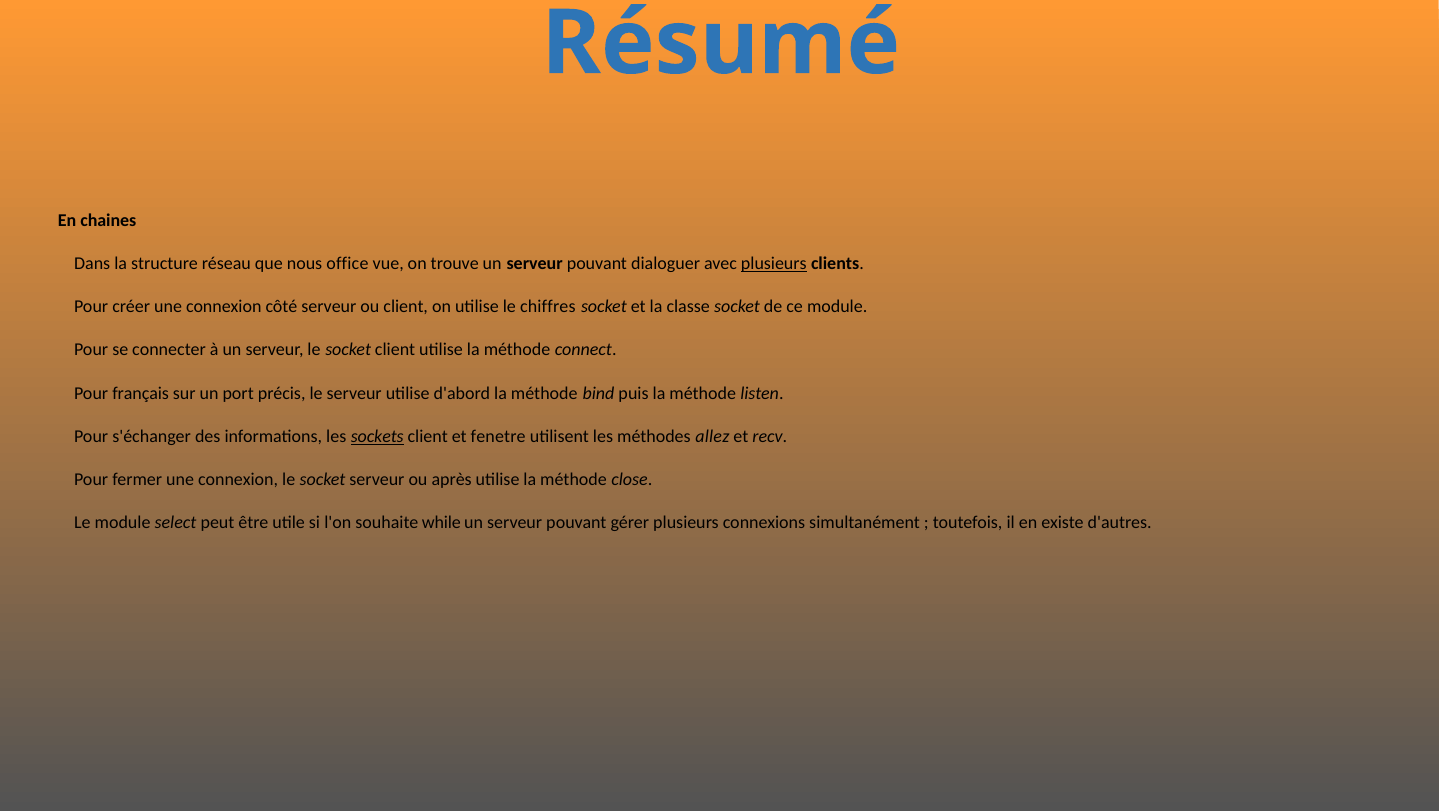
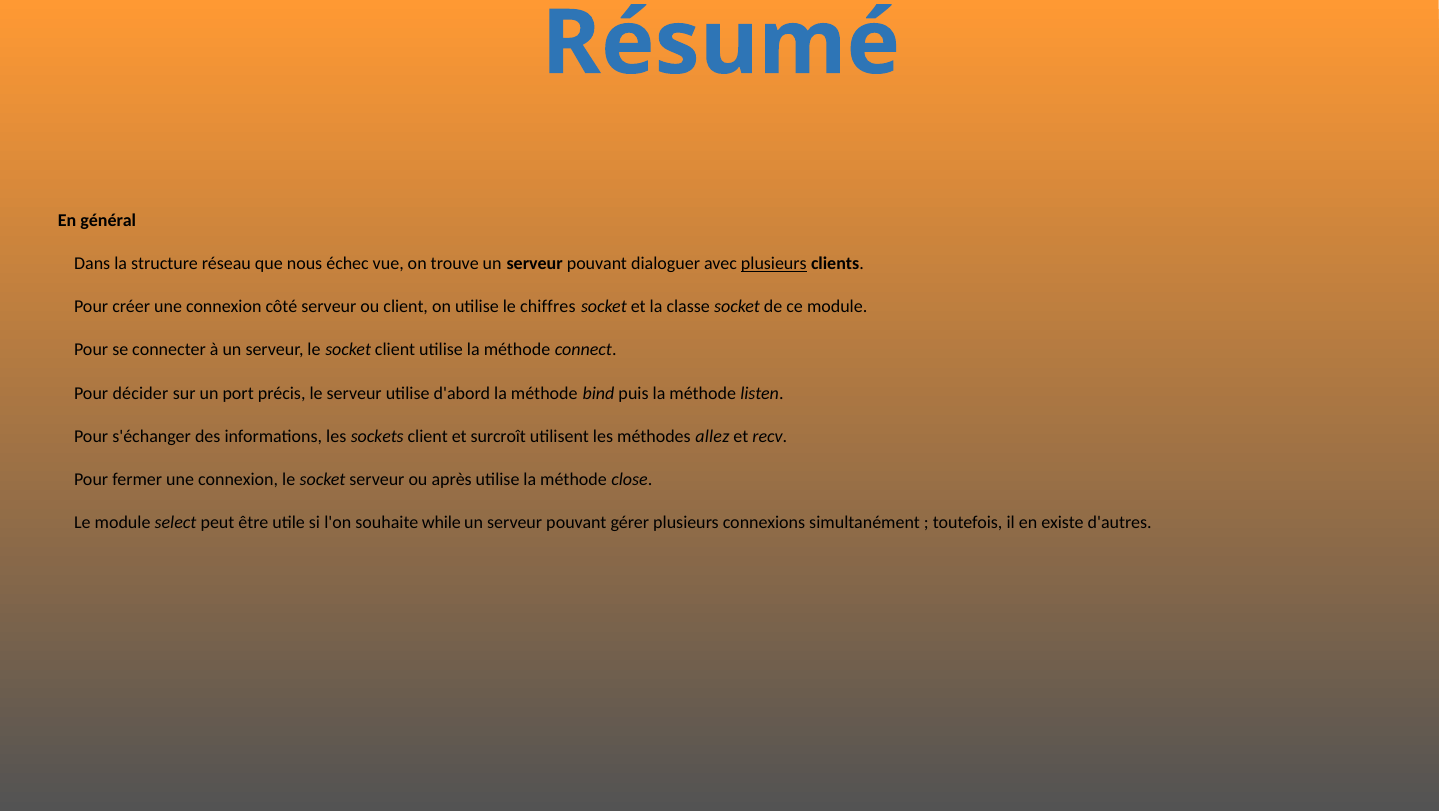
chaines: chaines -> général
office: office -> échec
français: français -> décider
sockets underline: present -> none
fenetre: fenetre -> surcroît
